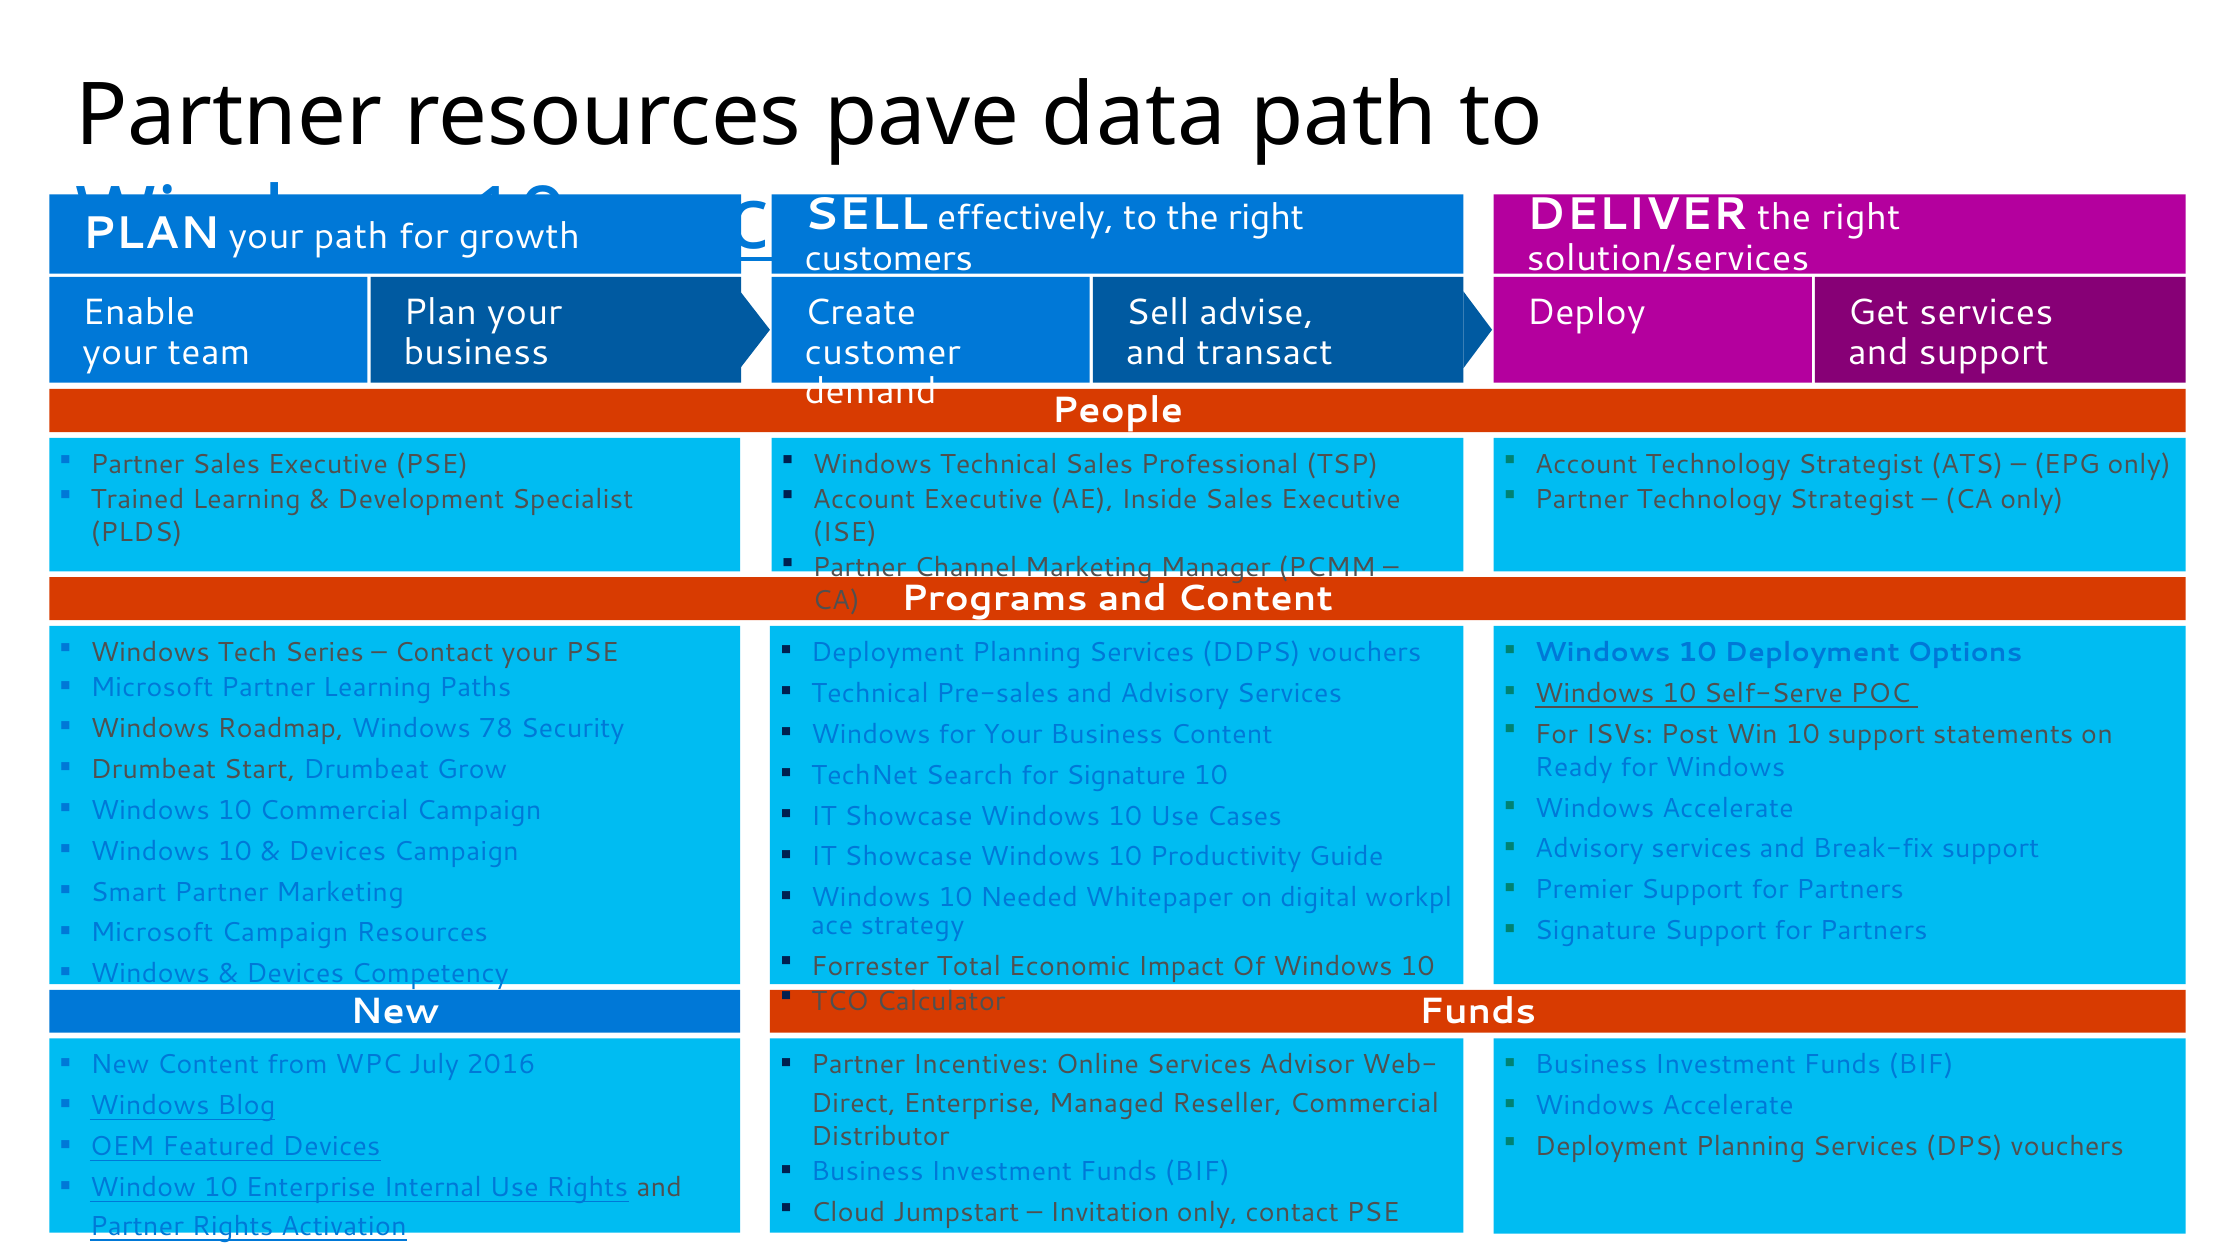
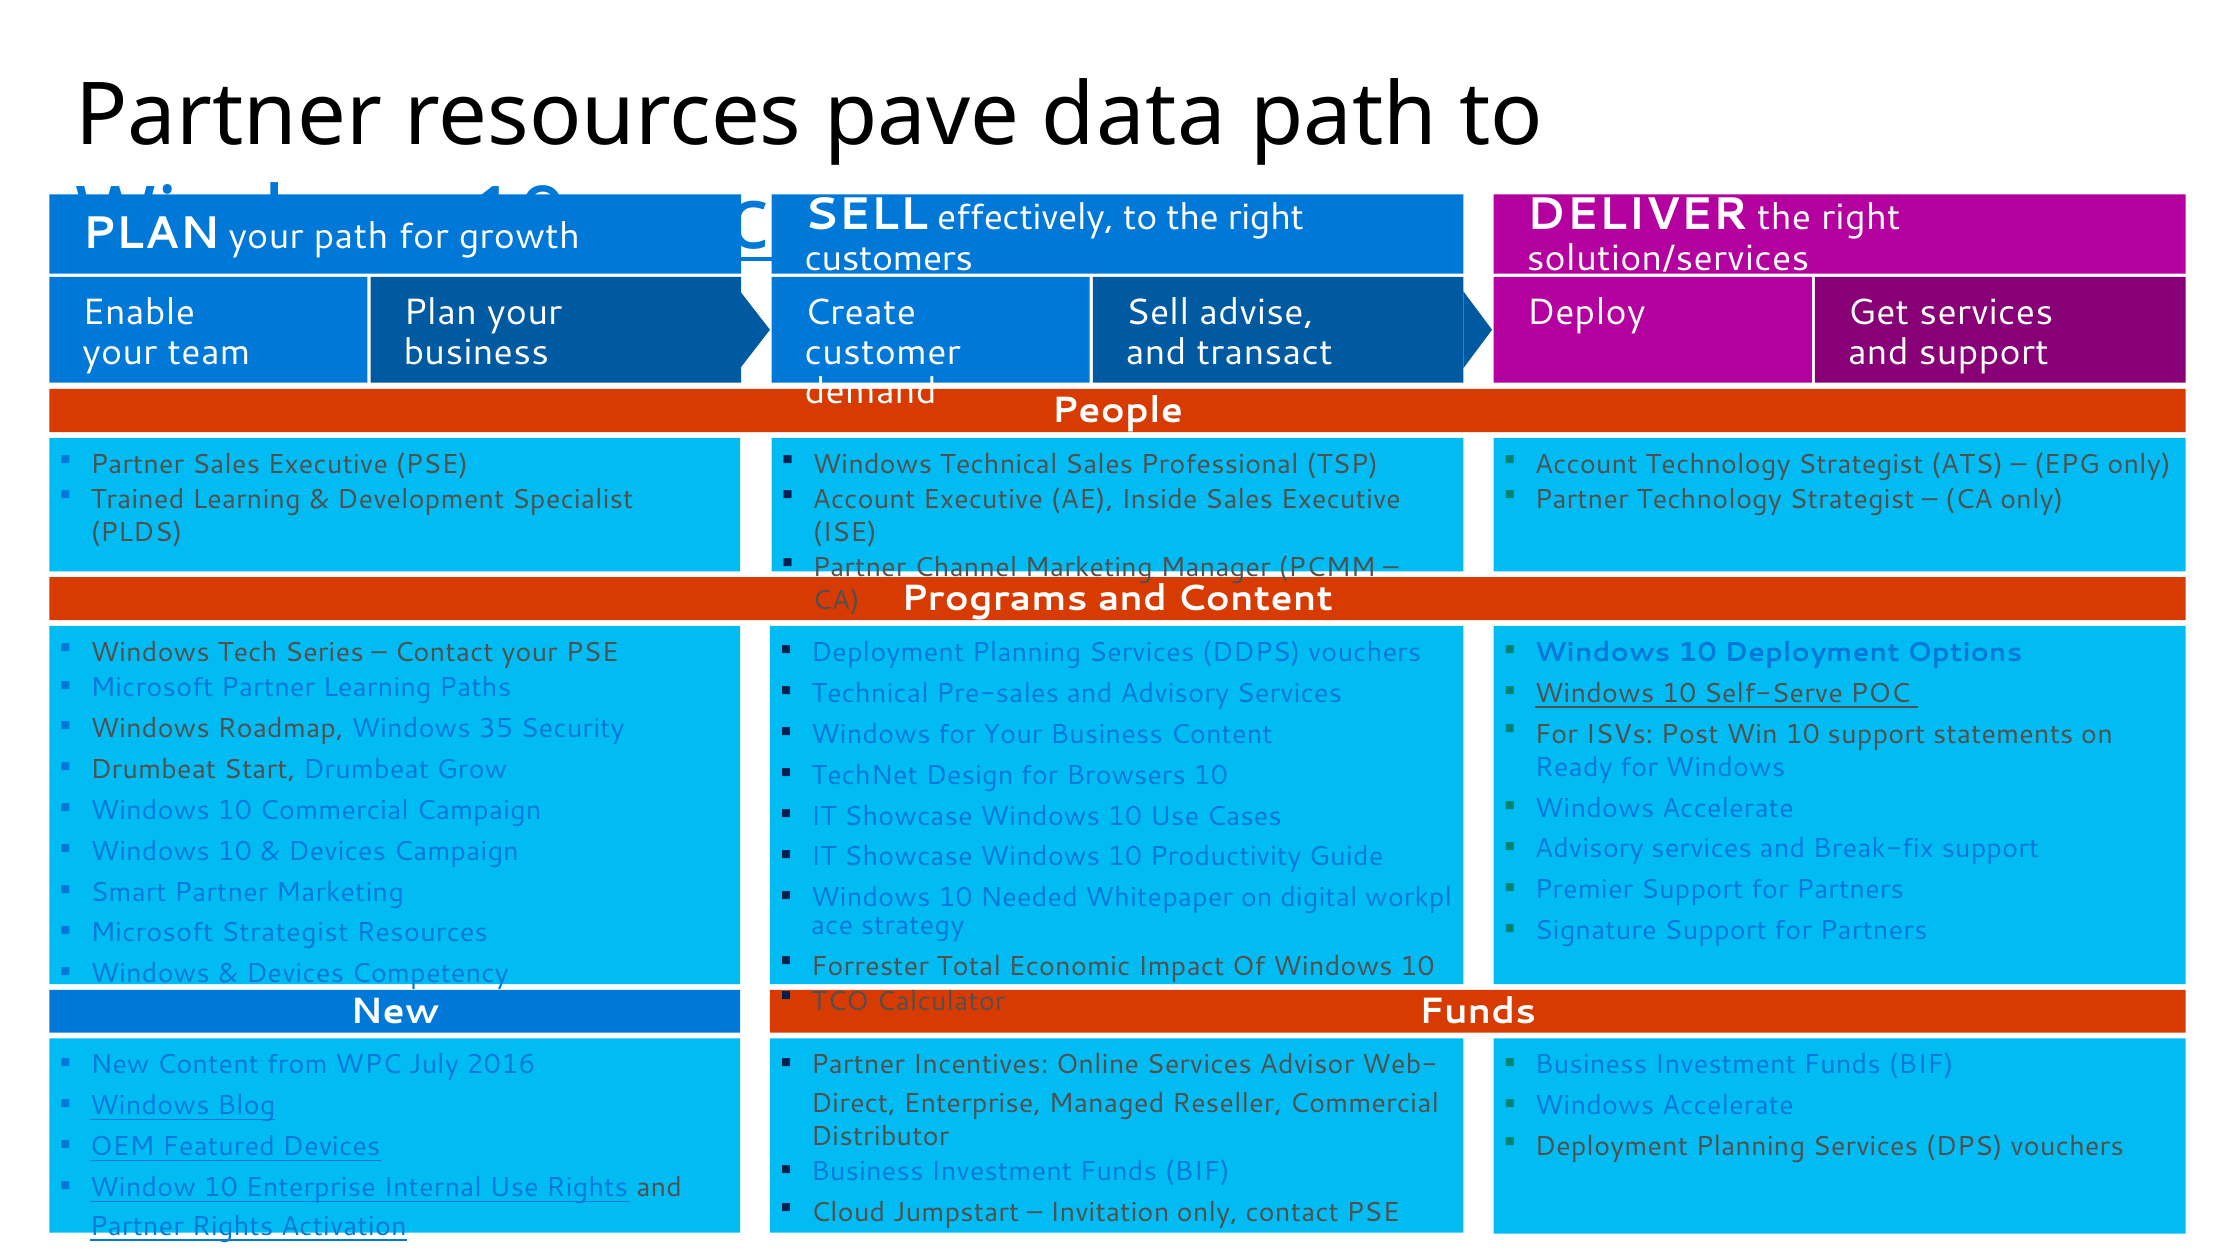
78: 78 -> 35
Search: Search -> Design
for Signature: Signature -> Browsers
Microsoft Campaign: Campaign -> Strategist
